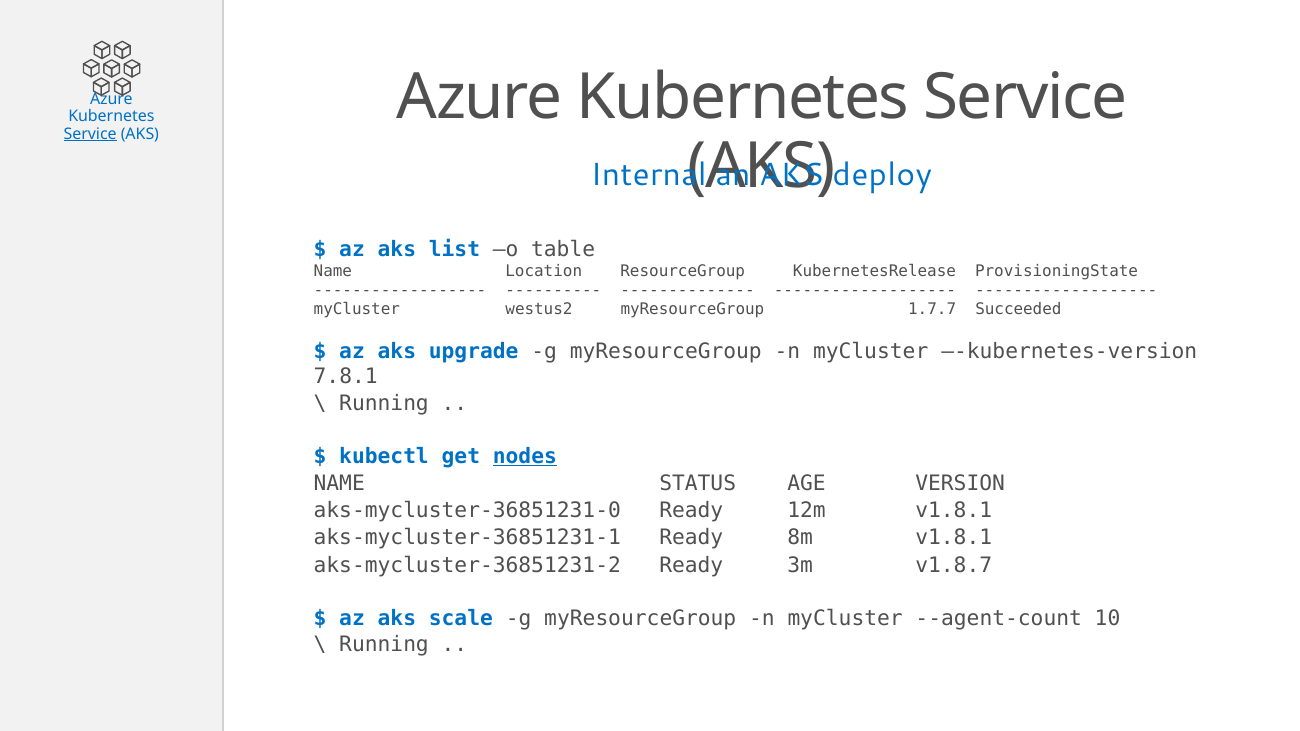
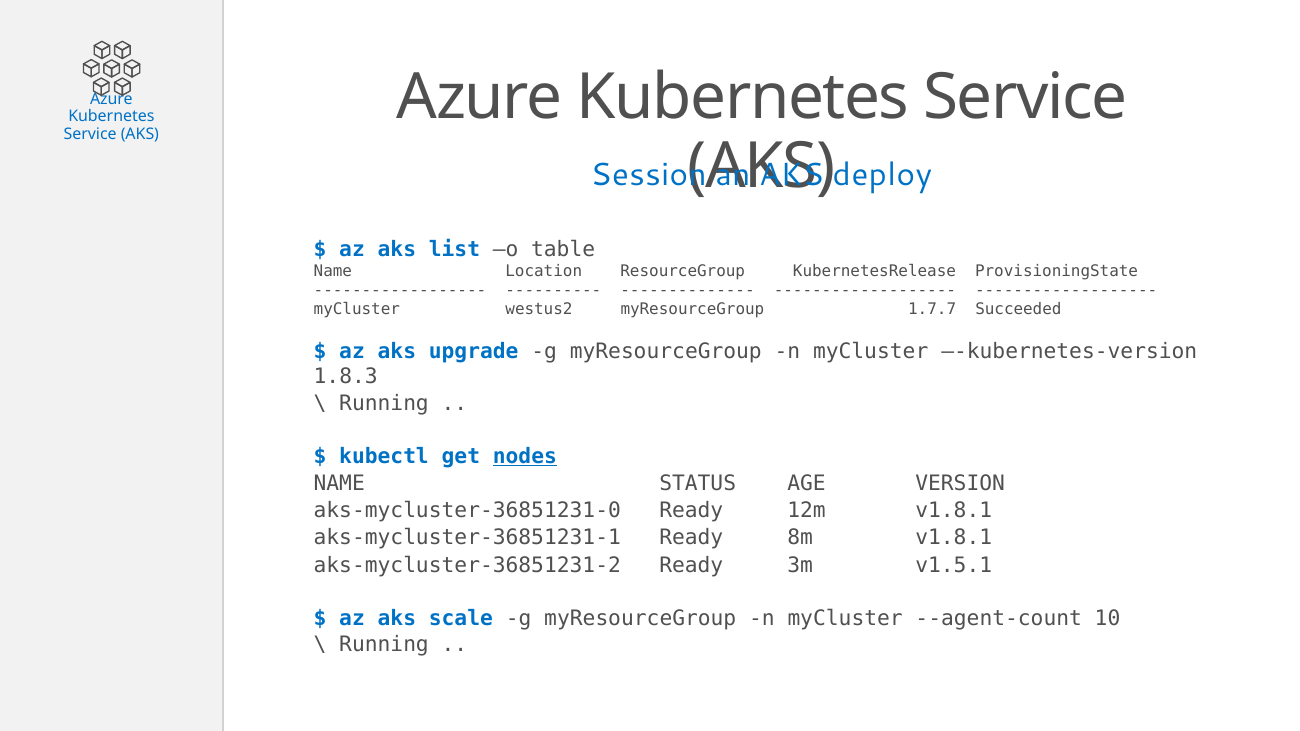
Service at (90, 134) underline: present -> none
Internal: Internal -> Session
7.8.1: 7.8.1 -> 1.8.3
v1.8.7: v1.8.7 -> v1.5.1
